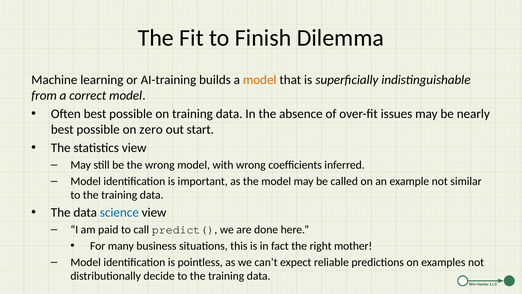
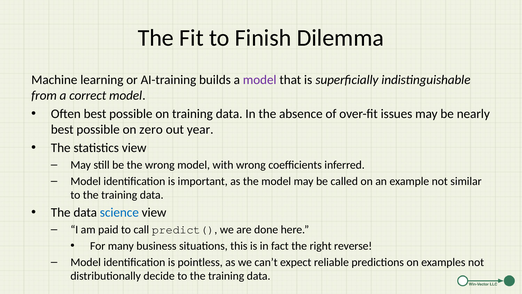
model at (260, 80) colour: orange -> purple
start: start -> year
mother: mother -> reverse
